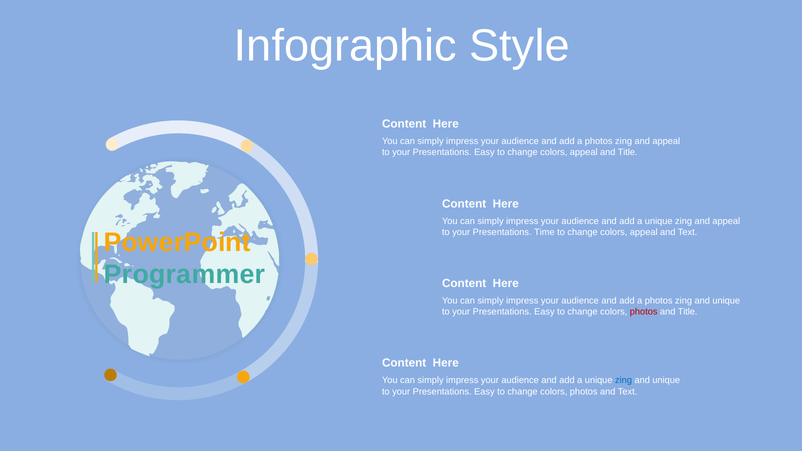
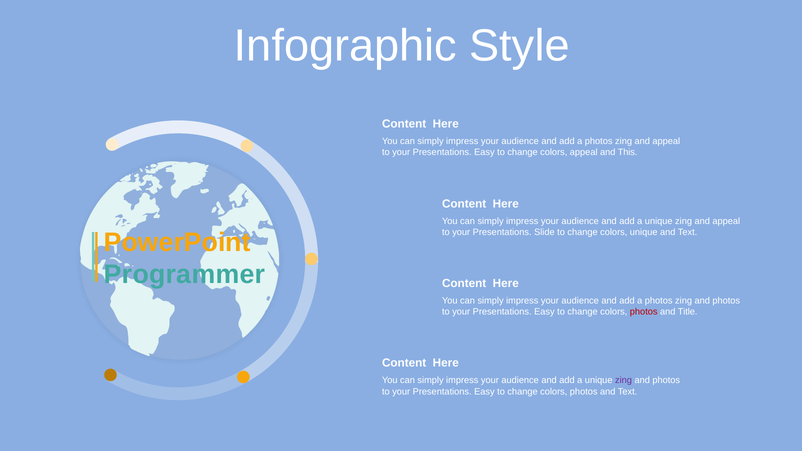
Title at (628, 153): Title -> This
Time: Time -> Slide
appeal at (644, 232): appeal -> unique
unique at (726, 301): unique -> photos
zing at (624, 381) colour: blue -> purple
unique at (666, 381): unique -> photos
